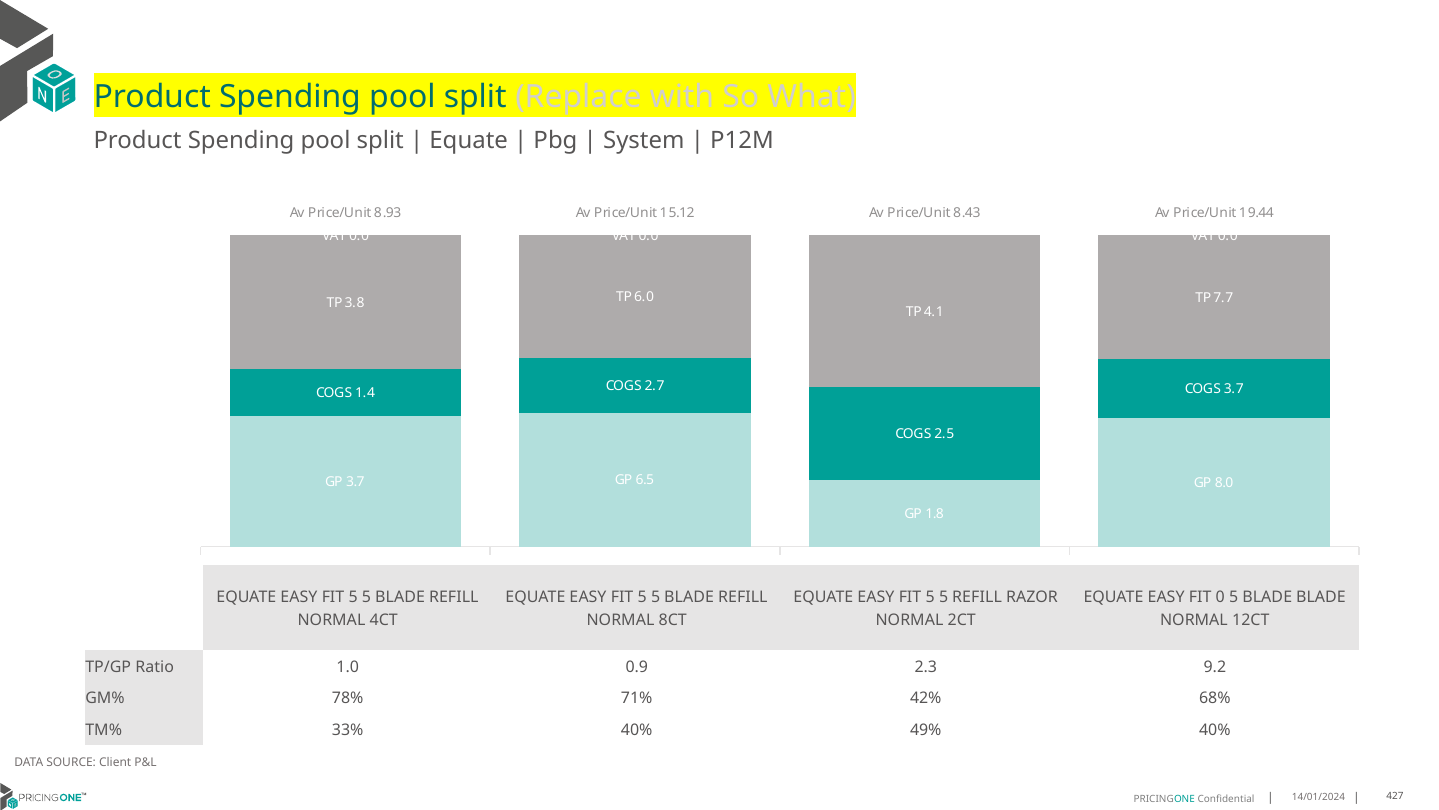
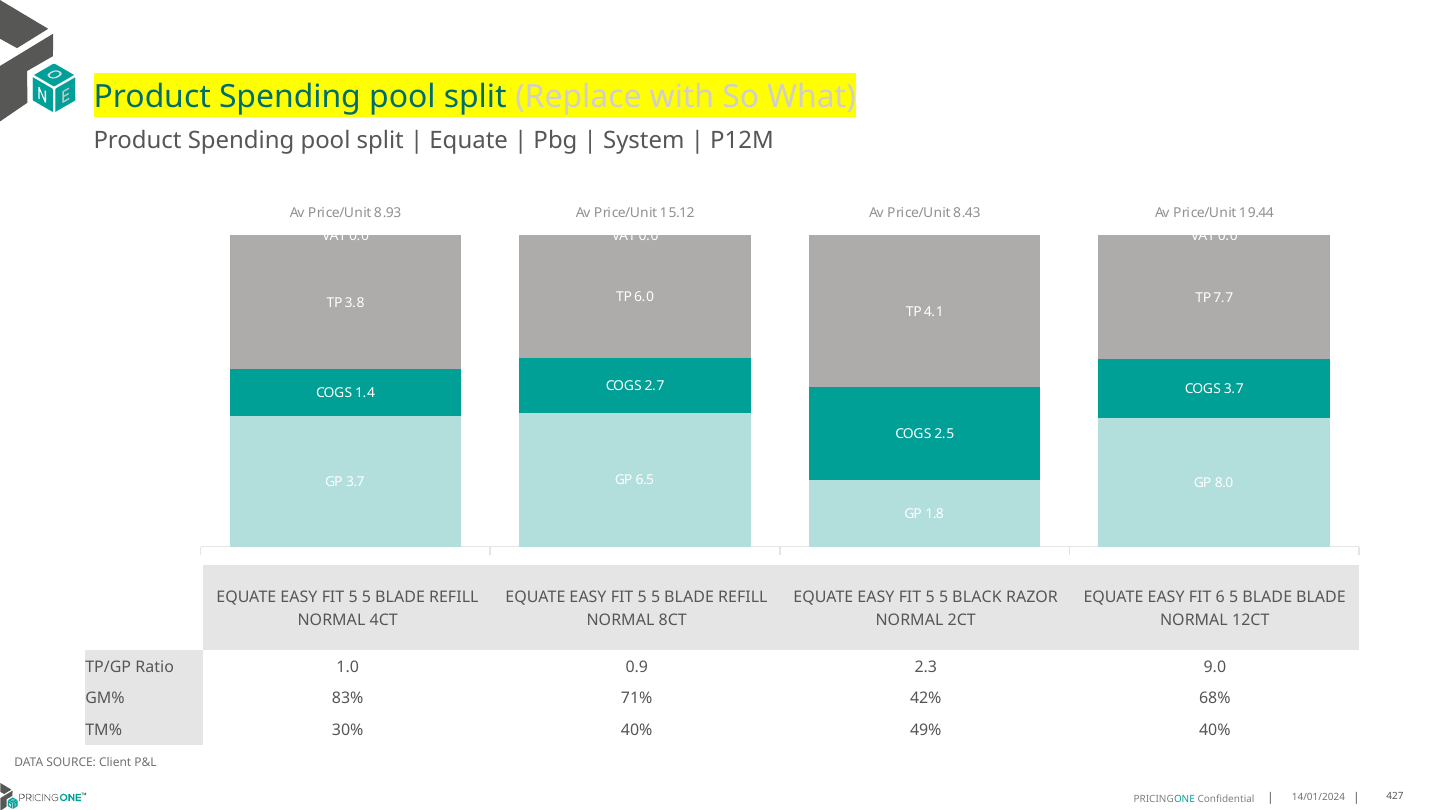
5 REFILL: REFILL -> BLACK
0: 0 -> 6
9.2: 9.2 -> 9.0
78%: 78% -> 83%
33%: 33% -> 30%
